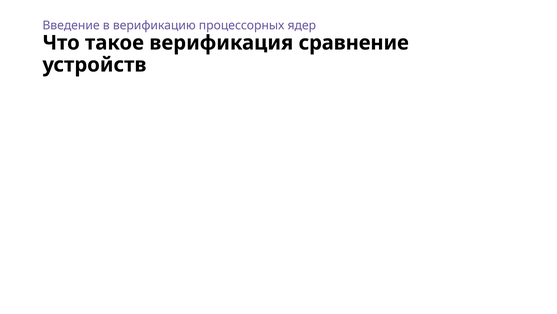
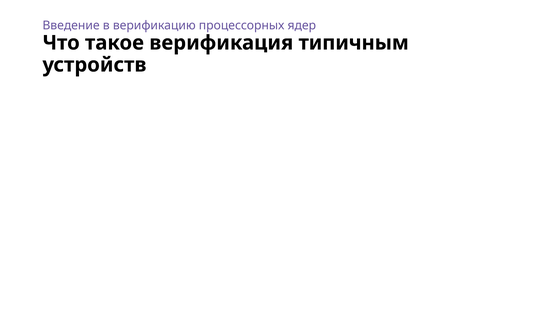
сравнение: сравнение -> типичным
